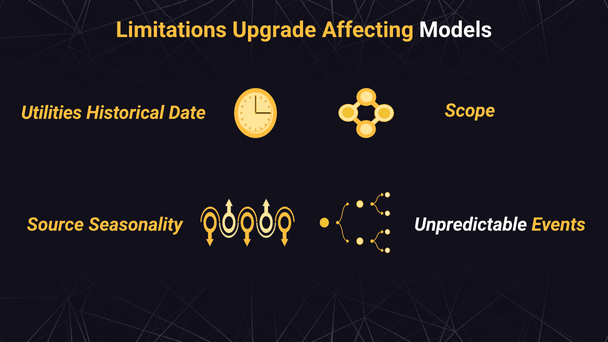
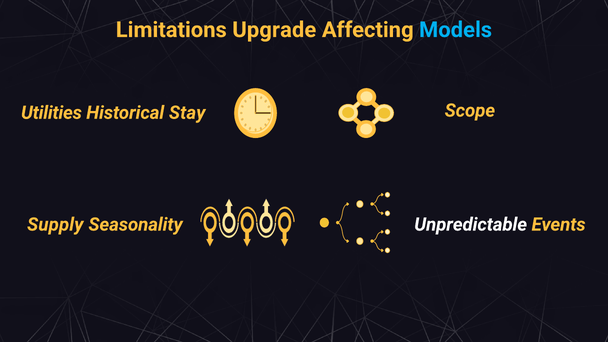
Models colour: white -> light blue
Date: Date -> Stay
Source: Source -> Supply
